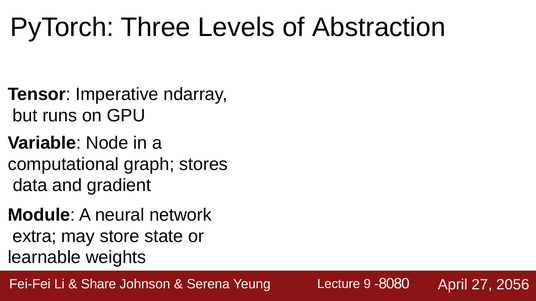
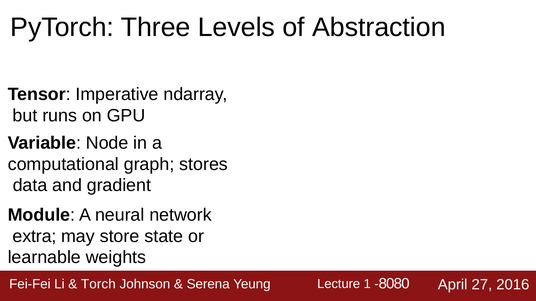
Share: Share -> Torch
9: 9 -> 1
2056: 2056 -> 2016
